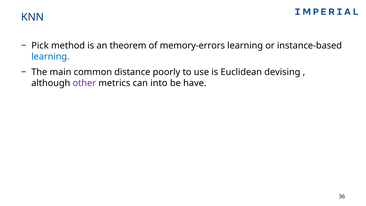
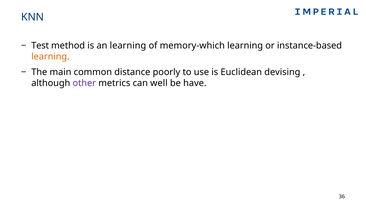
Pick: Pick -> Test
an theorem: theorem -> learning
memory-errors: memory-errors -> memory-which
learning at (50, 57) colour: blue -> orange
into: into -> well
